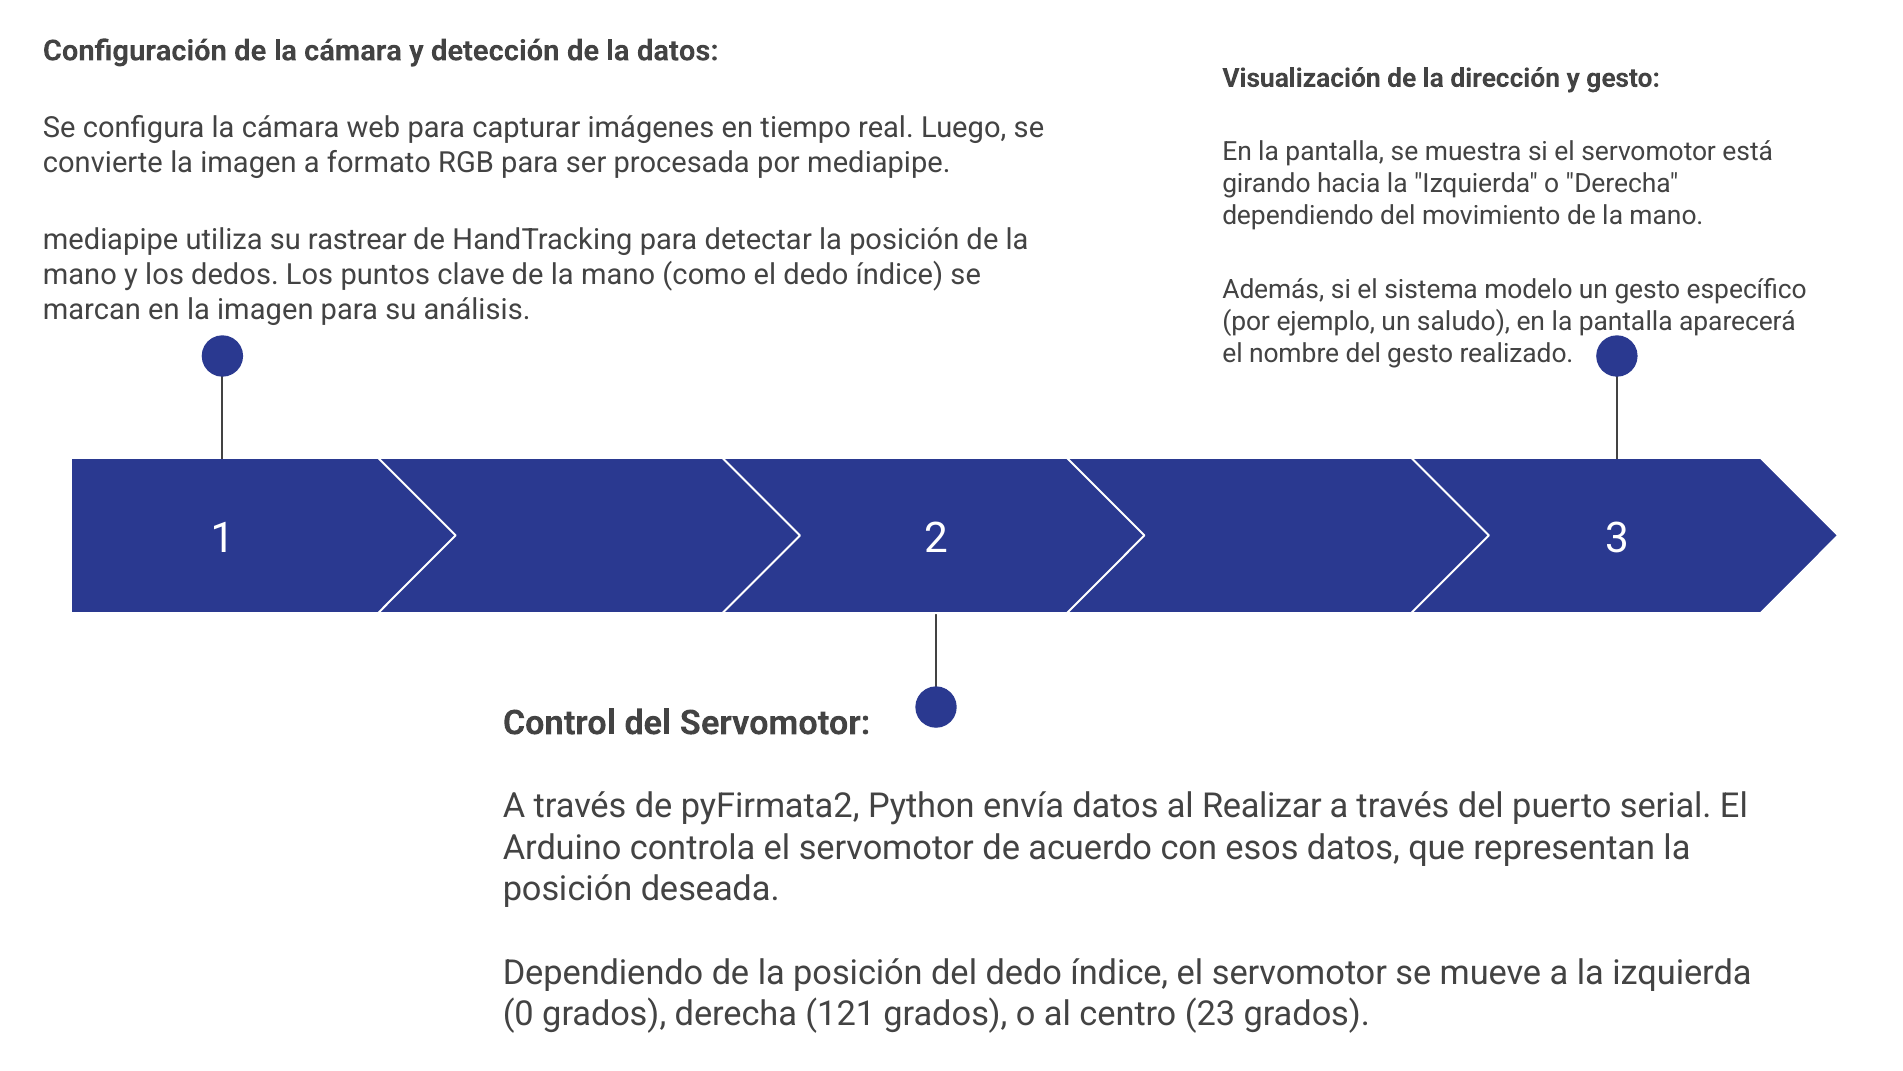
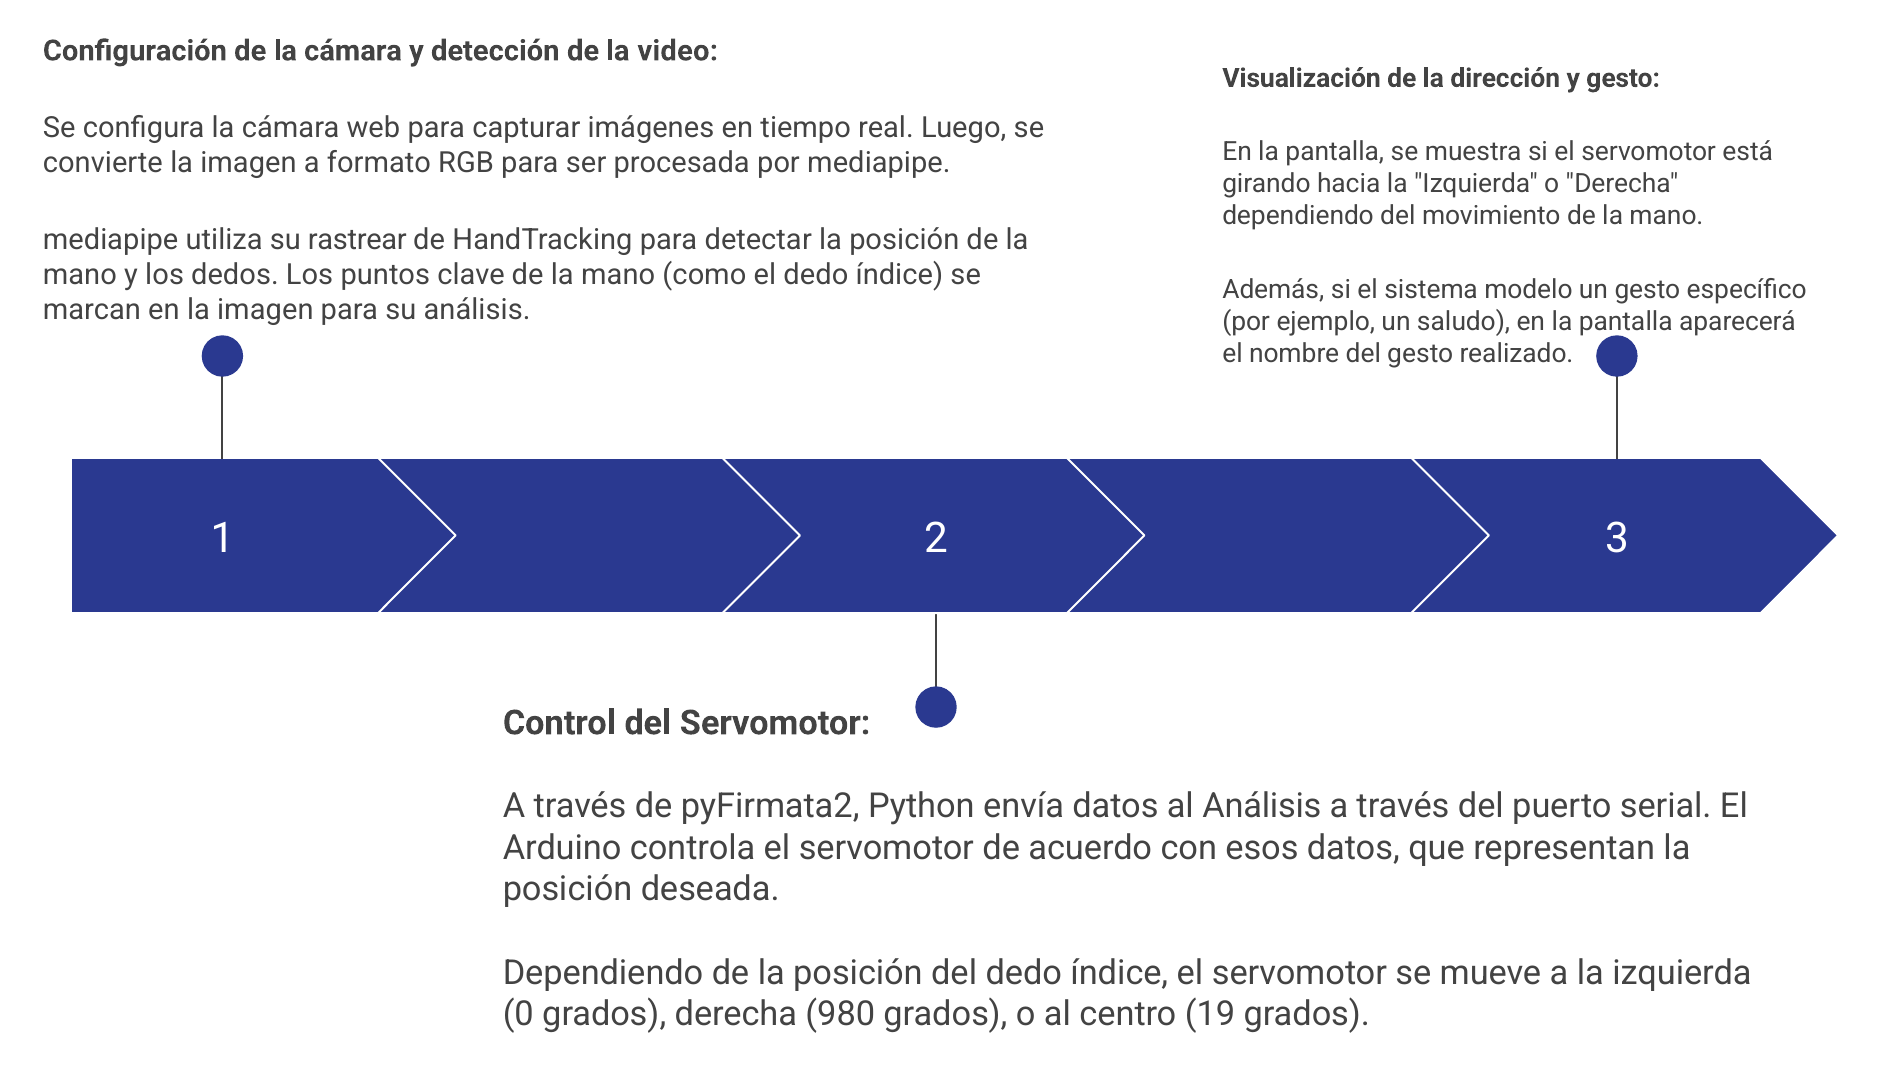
la datos: datos -> video
al Realizar: Realizar -> Análisis
121: 121 -> 980
23: 23 -> 19
